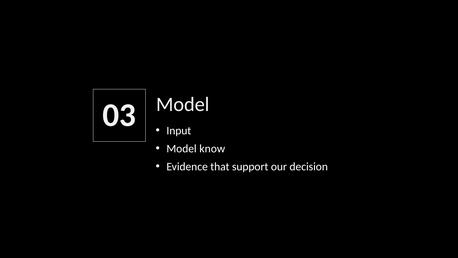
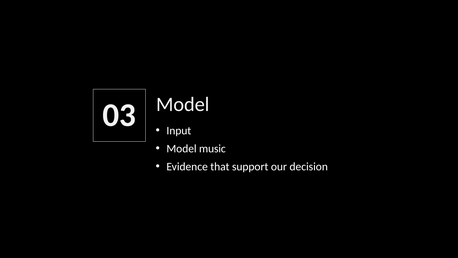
know: know -> music
